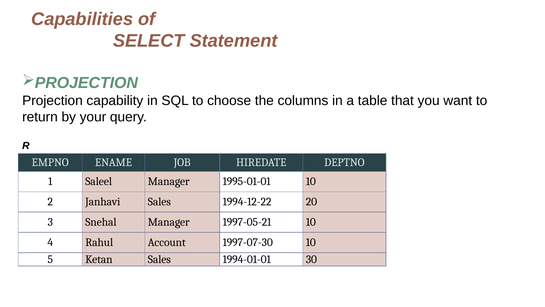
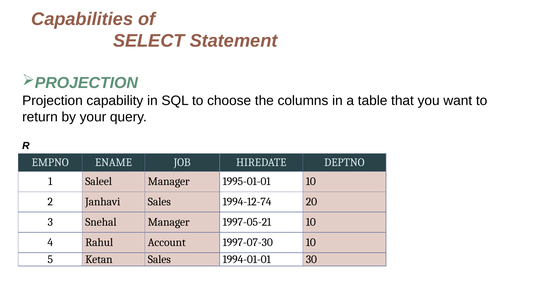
1994-12-22: 1994-12-22 -> 1994-12-74
